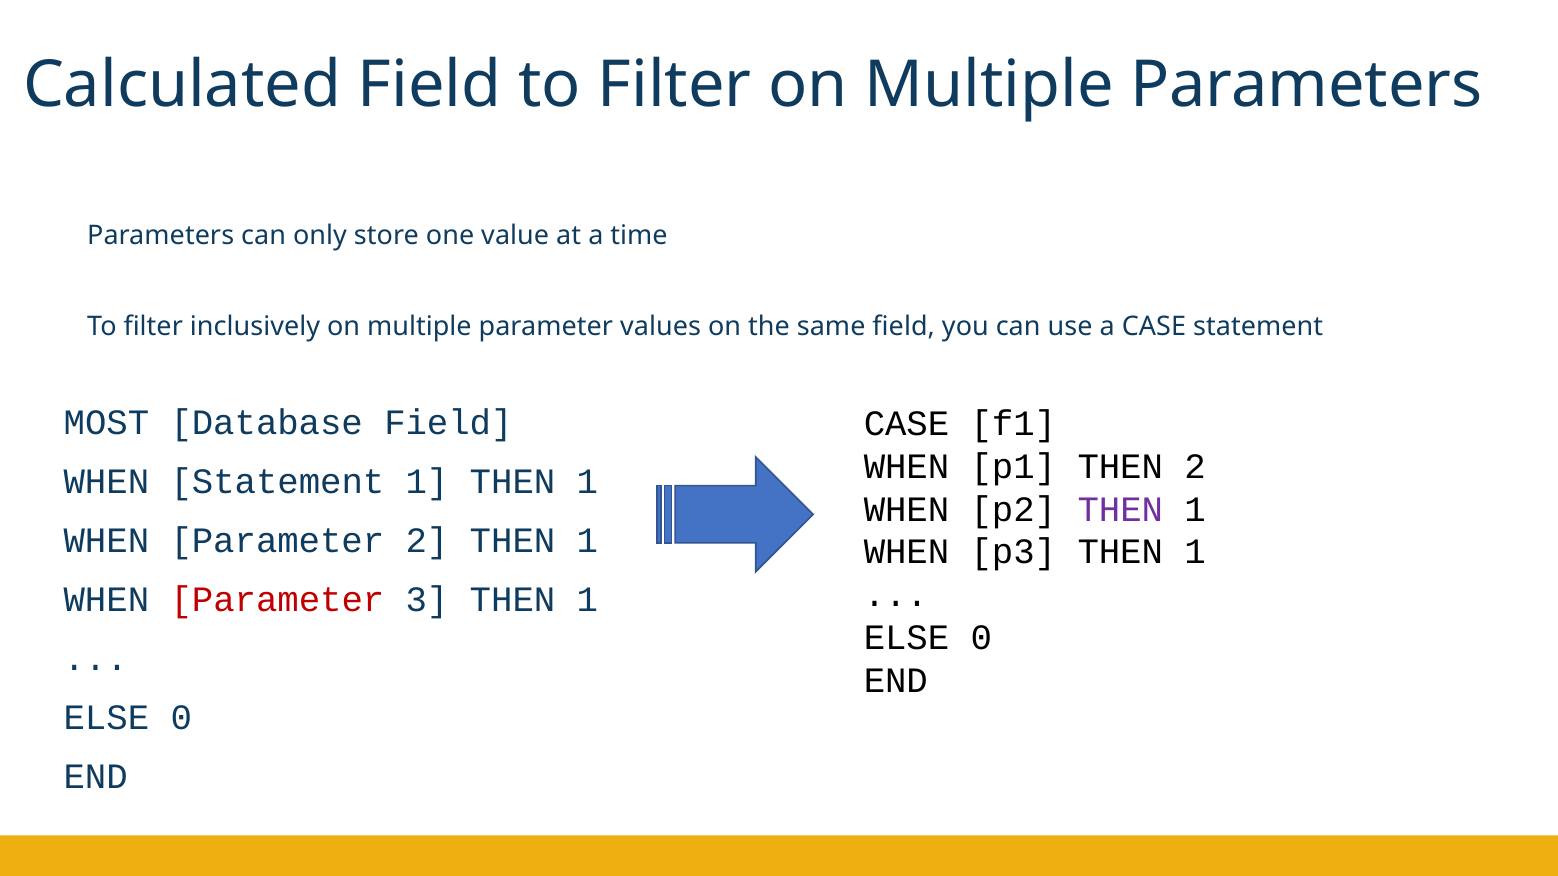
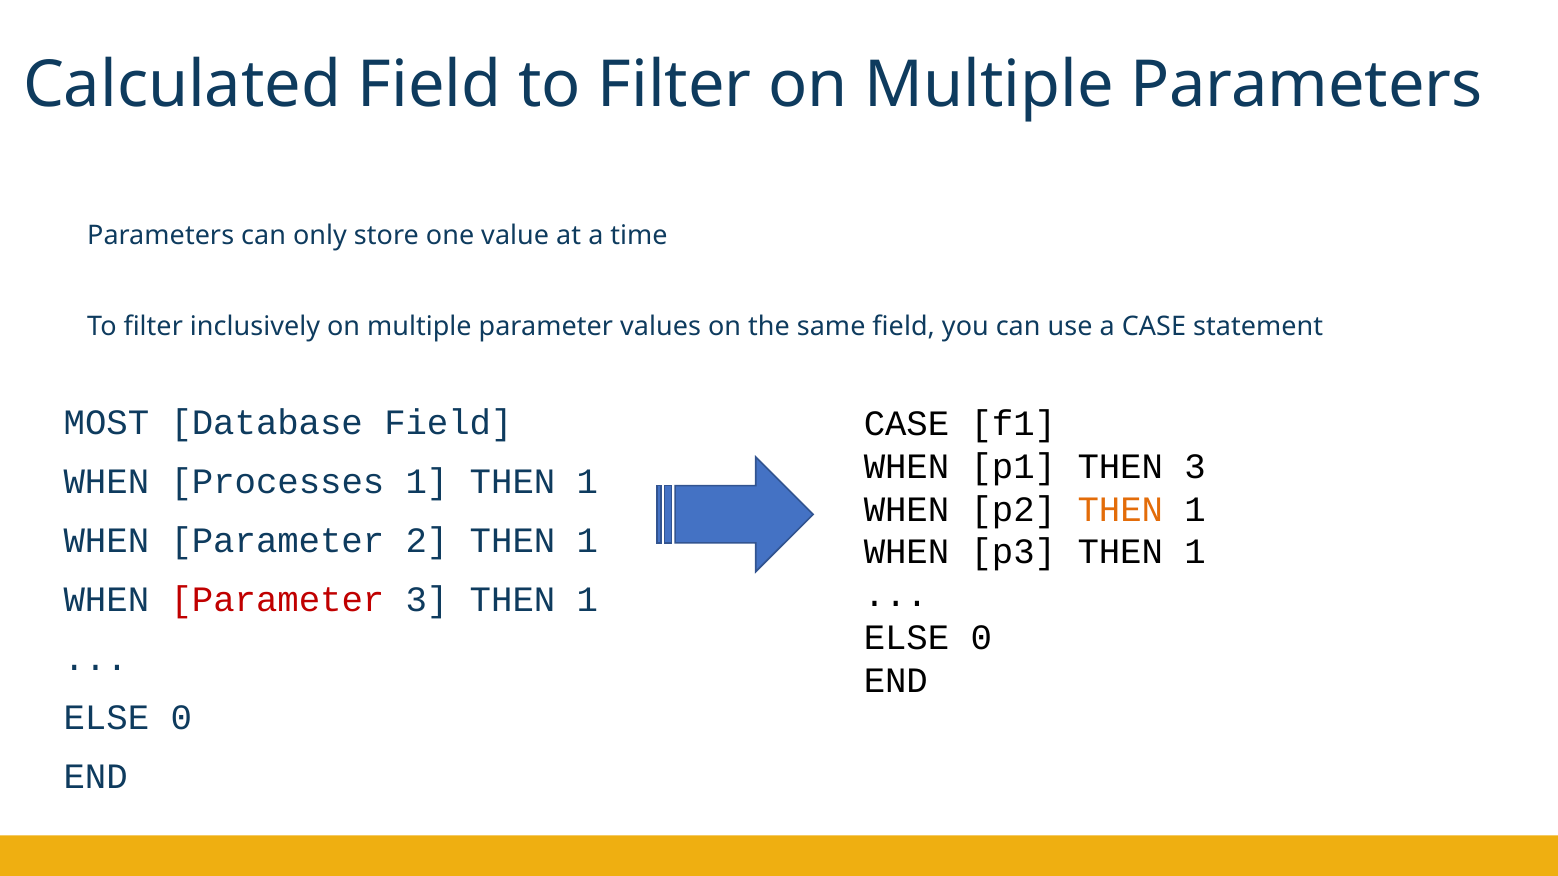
THEN 2: 2 -> 3
WHEN Statement: Statement -> Processes
THEN at (1120, 510) colour: purple -> orange
